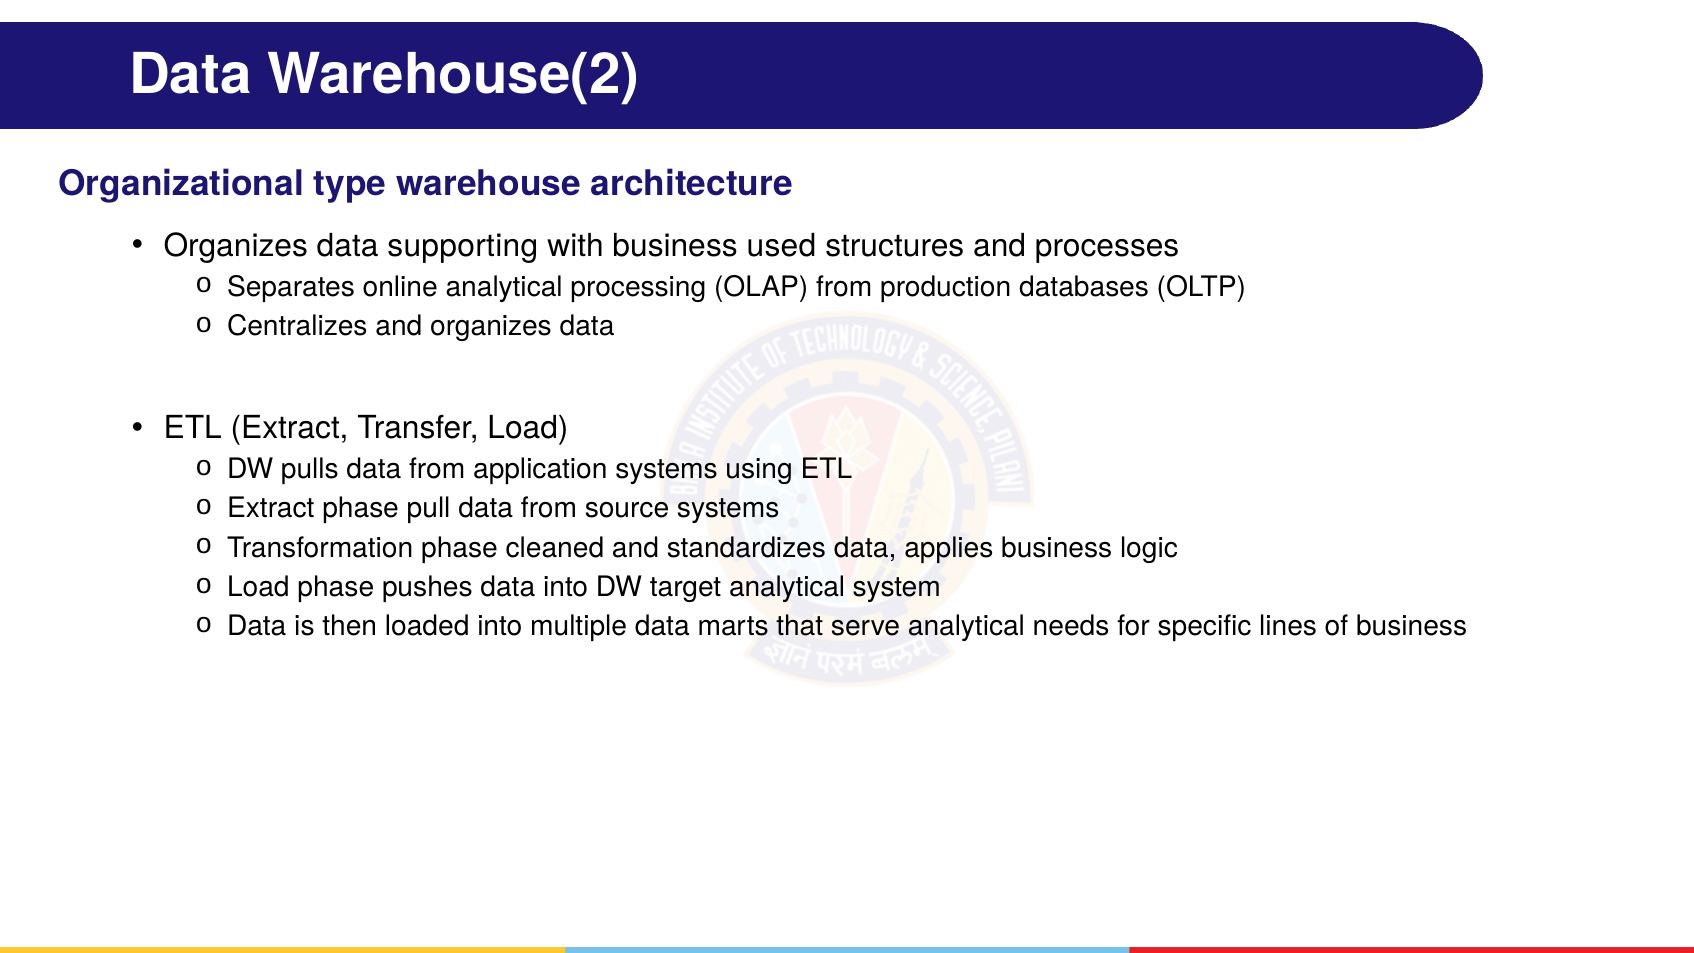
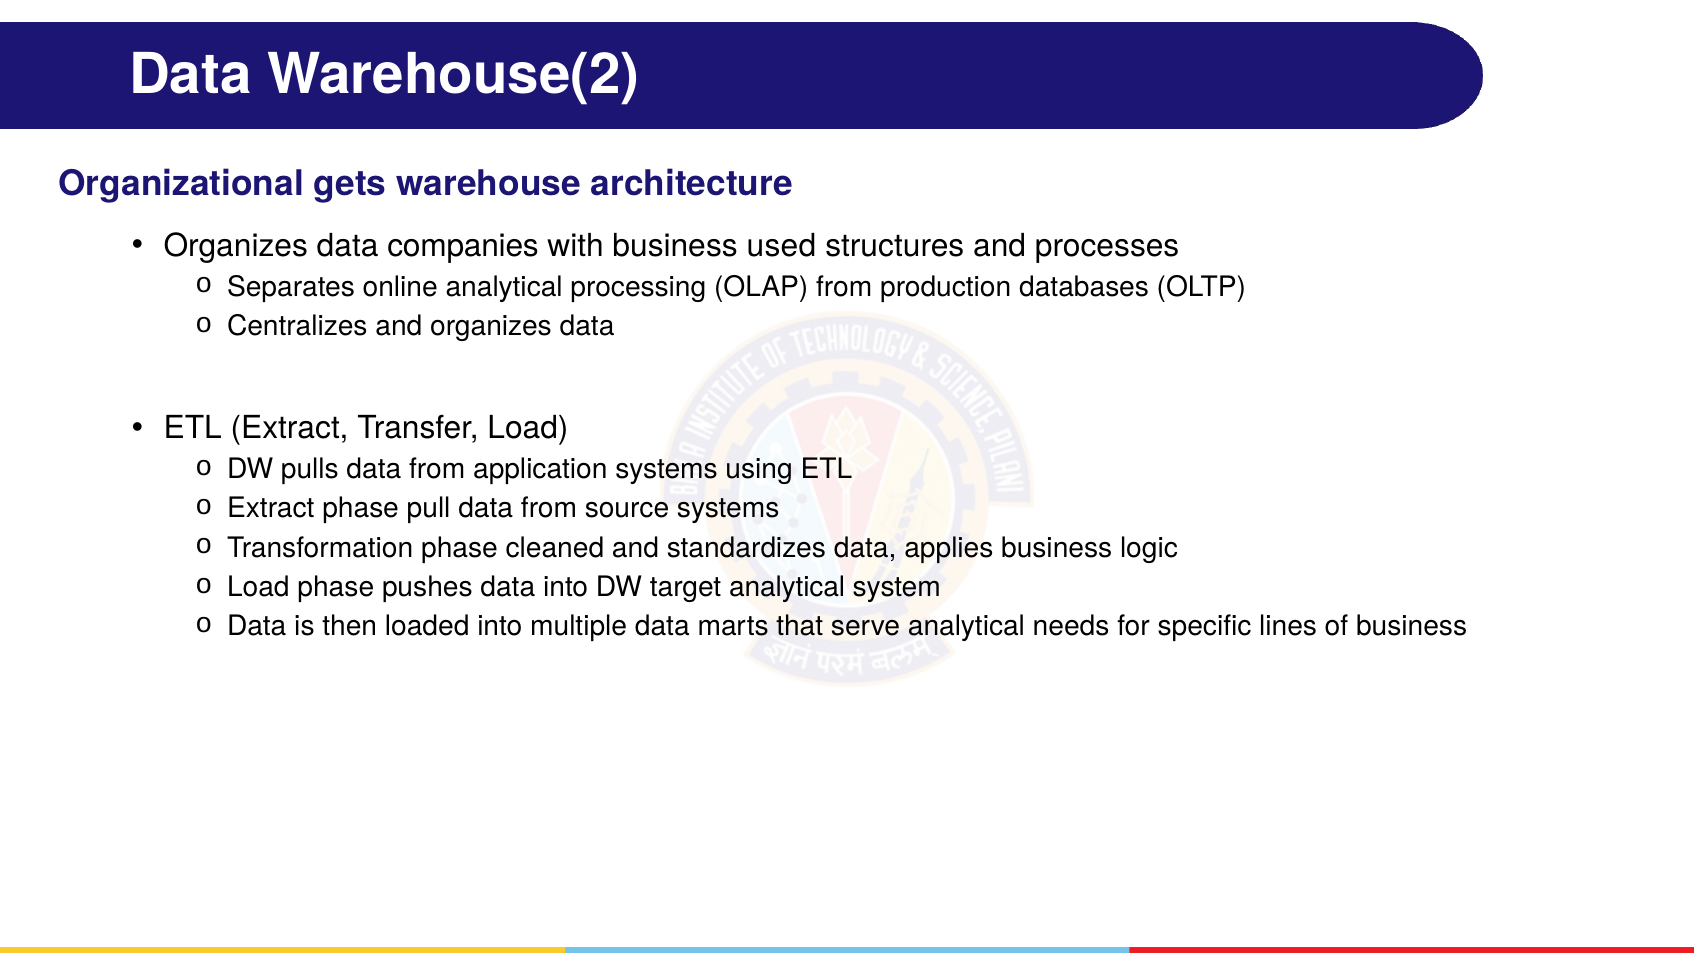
type: type -> gets
supporting: supporting -> companies
